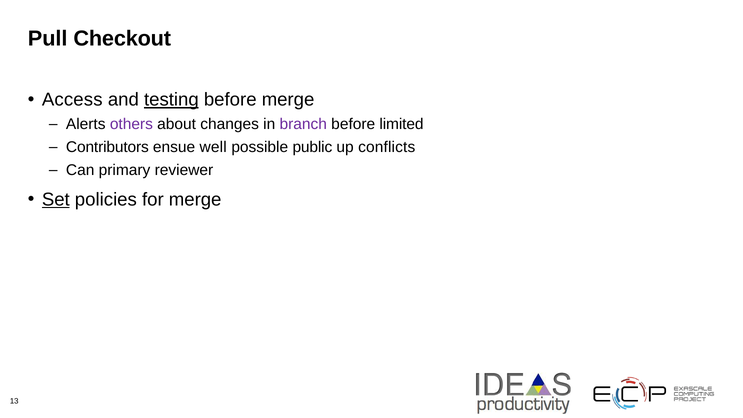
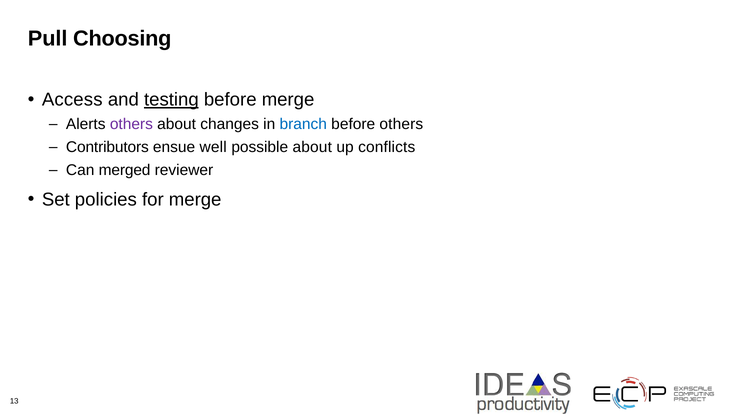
Checkout: Checkout -> Choosing
branch colour: purple -> blue
before limited: limited -> others
possible public: public -> about
primary: primary -> merged
Set underline: present -> none
